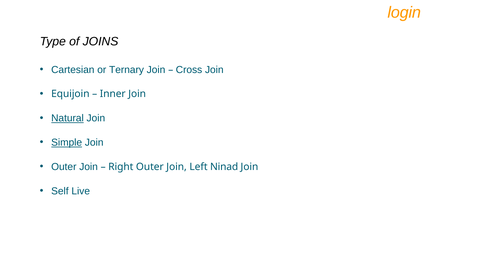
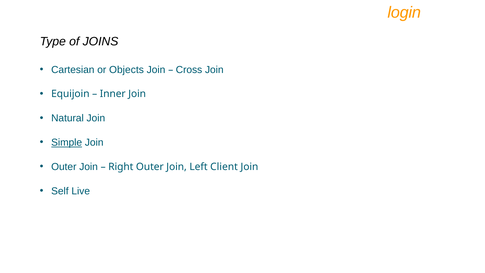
Ternary: Ternary -> Objects
Natural underline: present -> none
Ninad: Ninad -> Client
